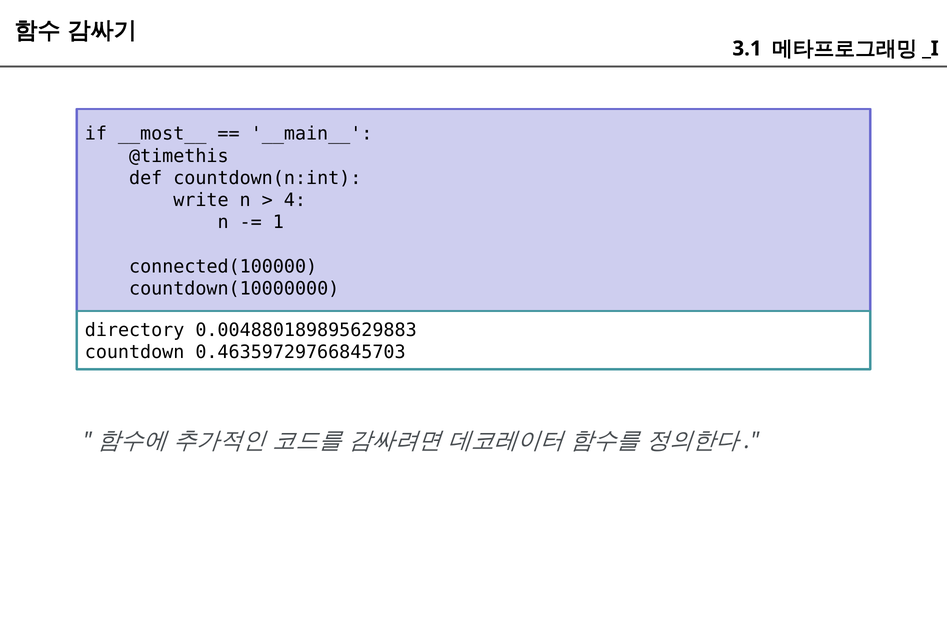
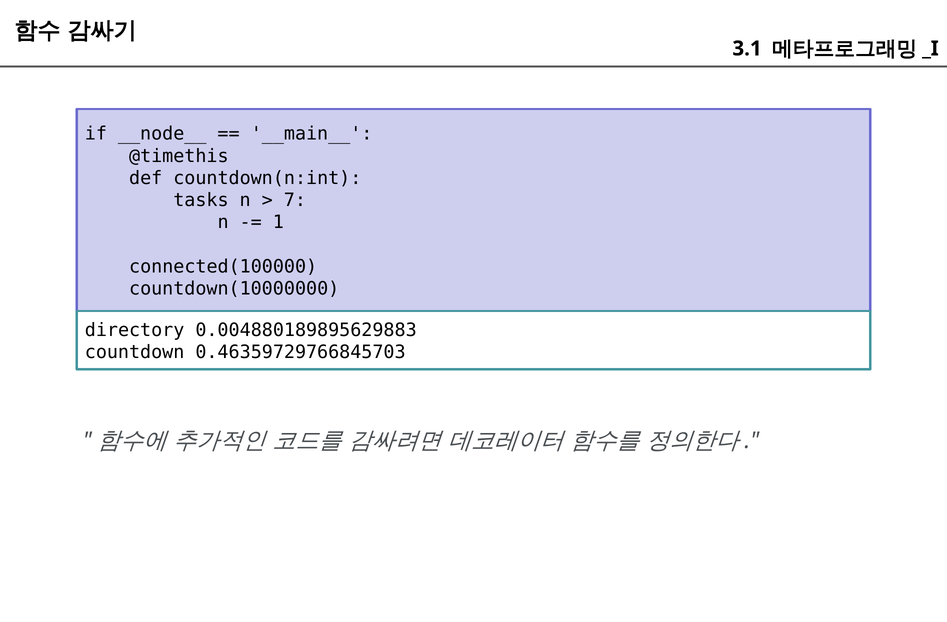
__most__: __most__ -> __node__
write: write -> tasks
4: 4 -> 7
